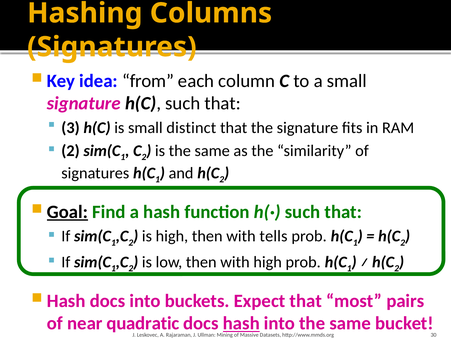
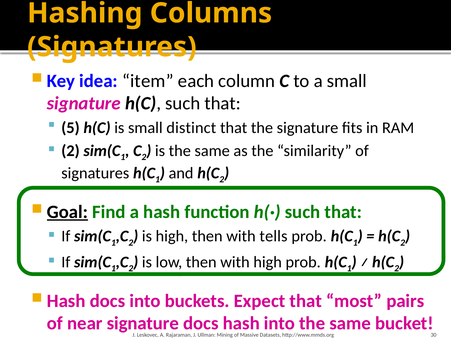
from: from -> item
3: 3 -> 5
near quadratic: quadratic -> signature
hash at (241, 324) underline: present -> none
